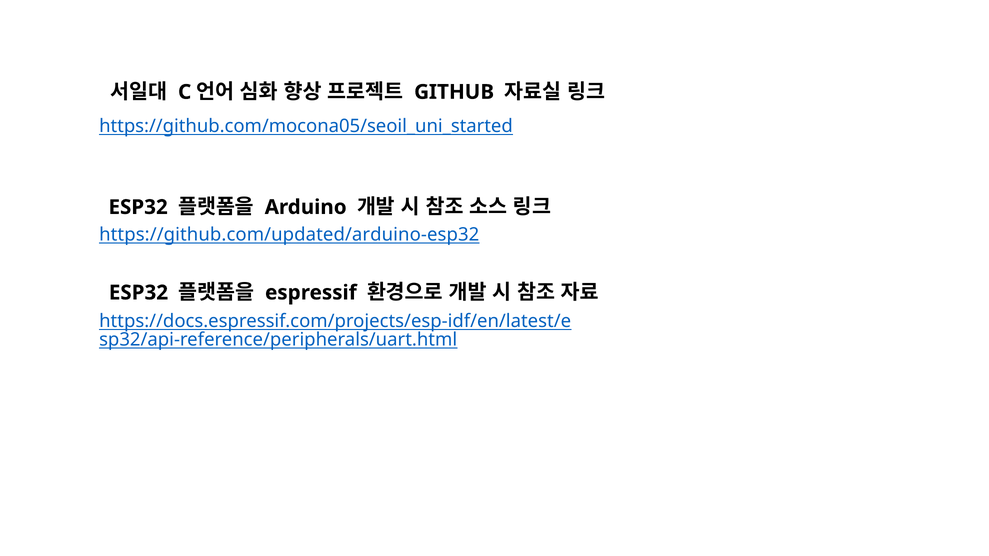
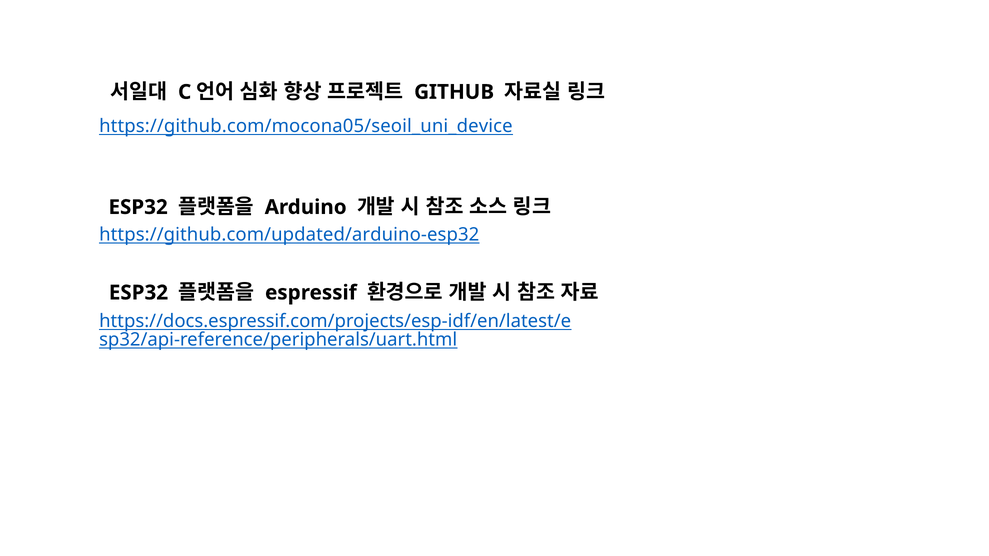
https://github.com/mocona05/seoil_uni_started: https://github.com/mocona05/seoil_uni_started -> https://github.com/mocona05/seoil_uni_device
